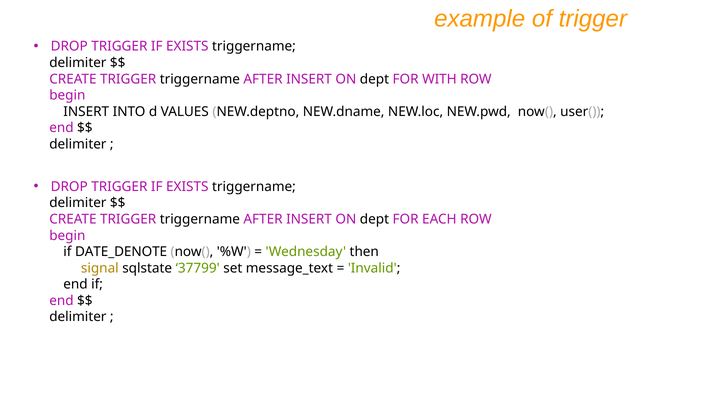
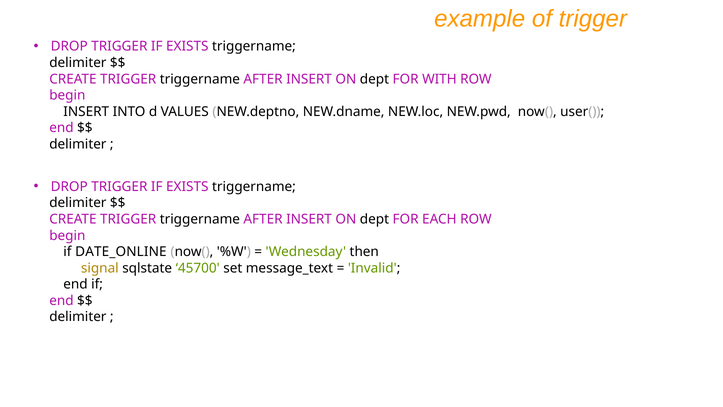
DATE_DENOTE: DATE_DENOTE -> DATE_ONLINE
37799: 37799 -> 45700
